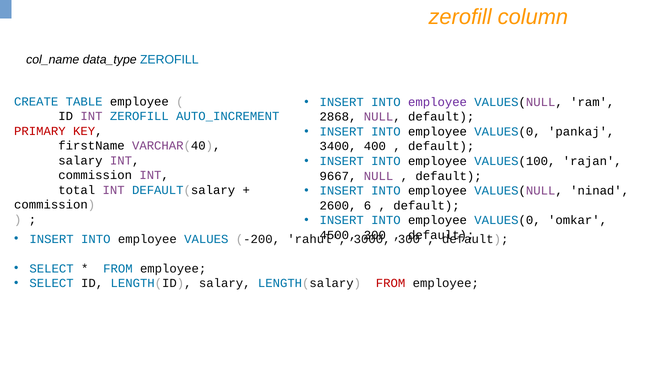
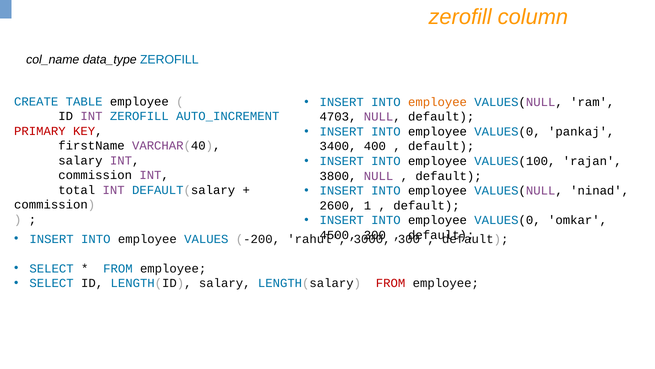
employee at (438, 102) colour: purple -> orange
2868: 2868 -> 4703
9667: 9667 -> 3800
6: 6 -> 1
